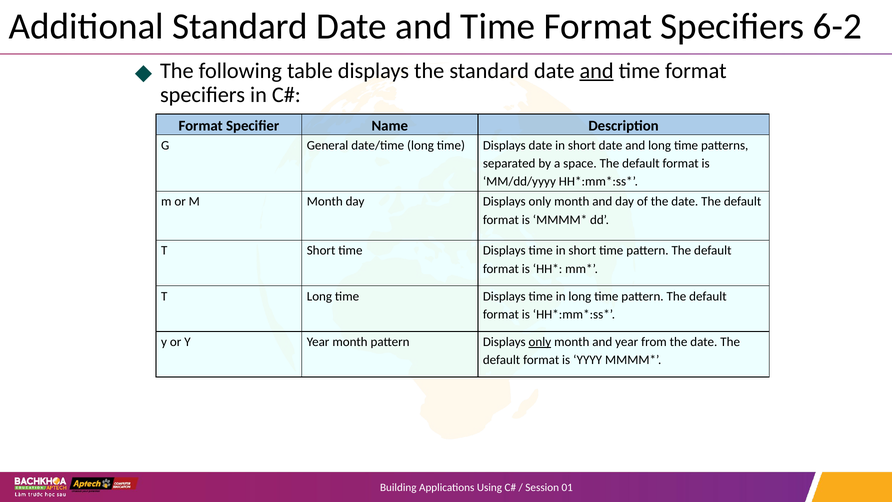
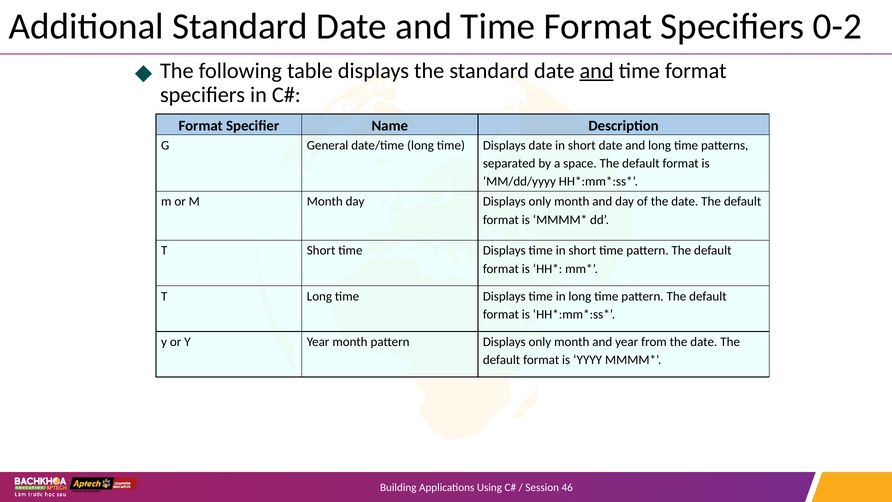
6-2: 6-2 -> 0-2
only at (540, 342) underline: present -> none
01: 01 -> 46
